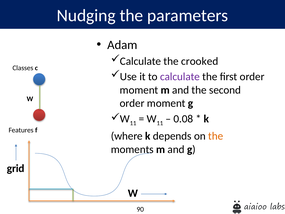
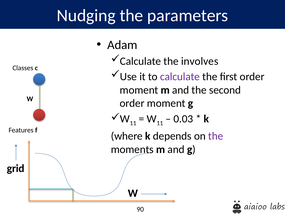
crooked: crooked -> involves
0.08: 0.08 -> 0.03
the at (216, 136) colour: orange -> purple
